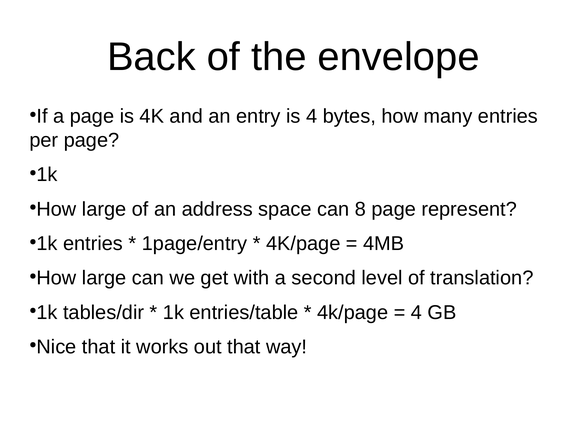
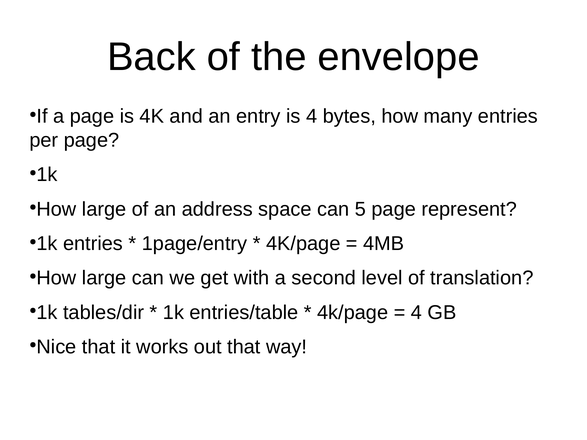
8: 8 -> 5
